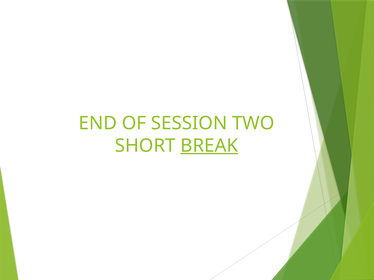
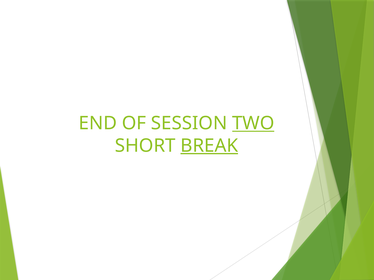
TWO underline: none -> present
